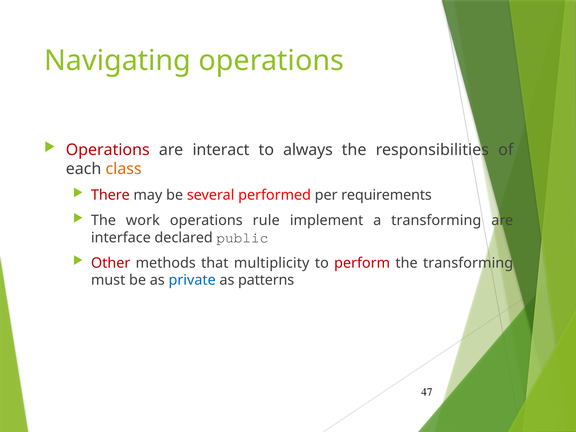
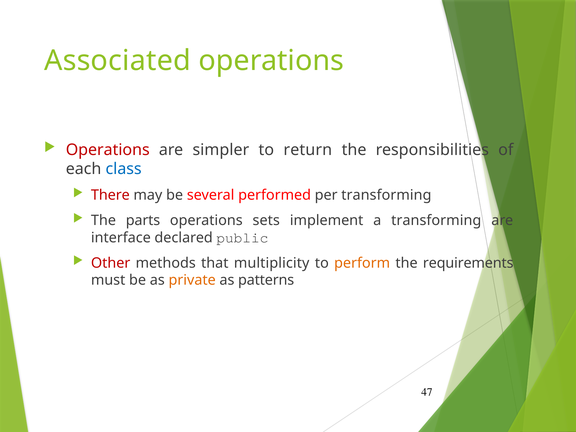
Navigating: Navigating -> Associated
interact: interact -> simpler
always: always -> return
class colour: orange -> blue
per requirements: requirements -> transforming
work: work -> parts
rule: rule -> sets
perform colour: red -> orange
the transforming: transforming -> requirements
private colour: blue -> orange
